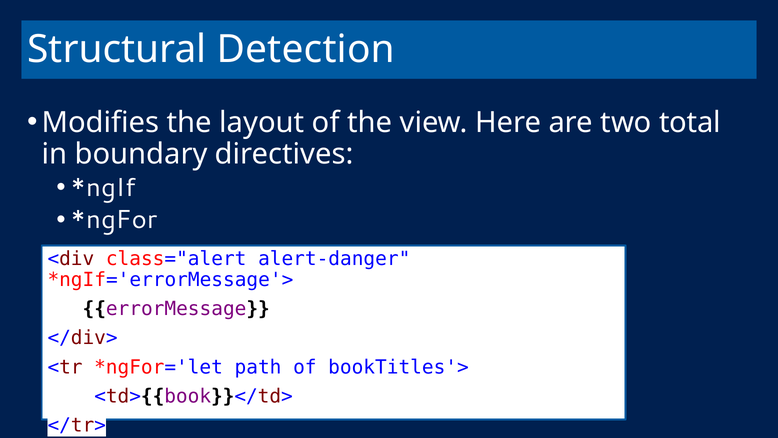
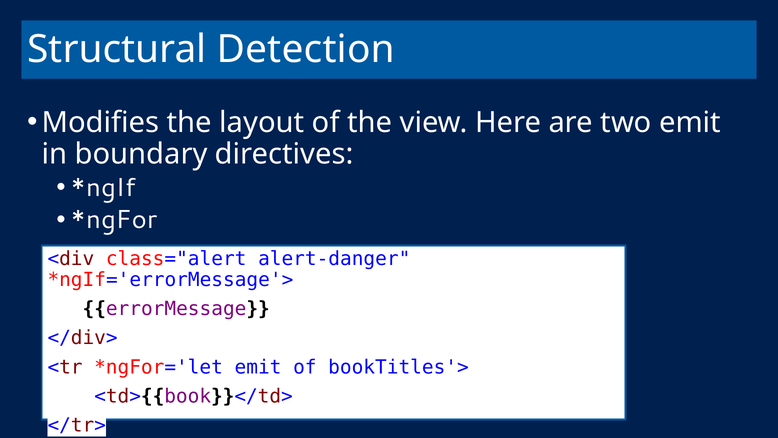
two total: total -> emit
path at (258, 367): path -> emit
